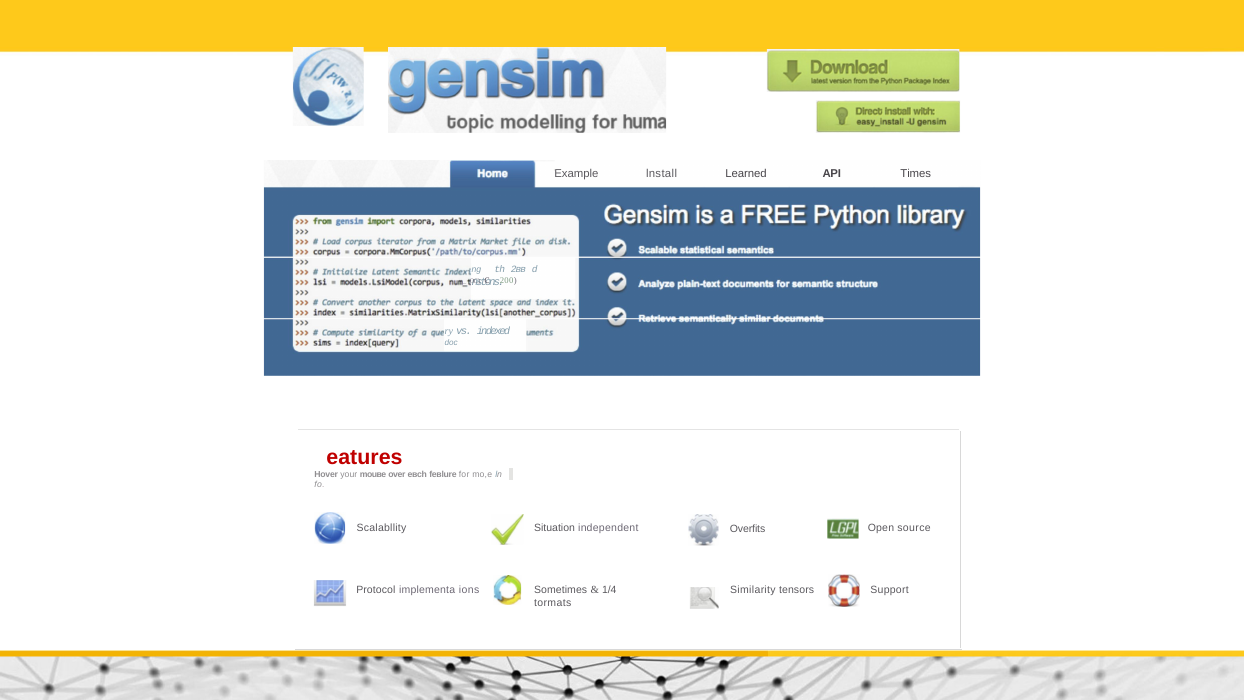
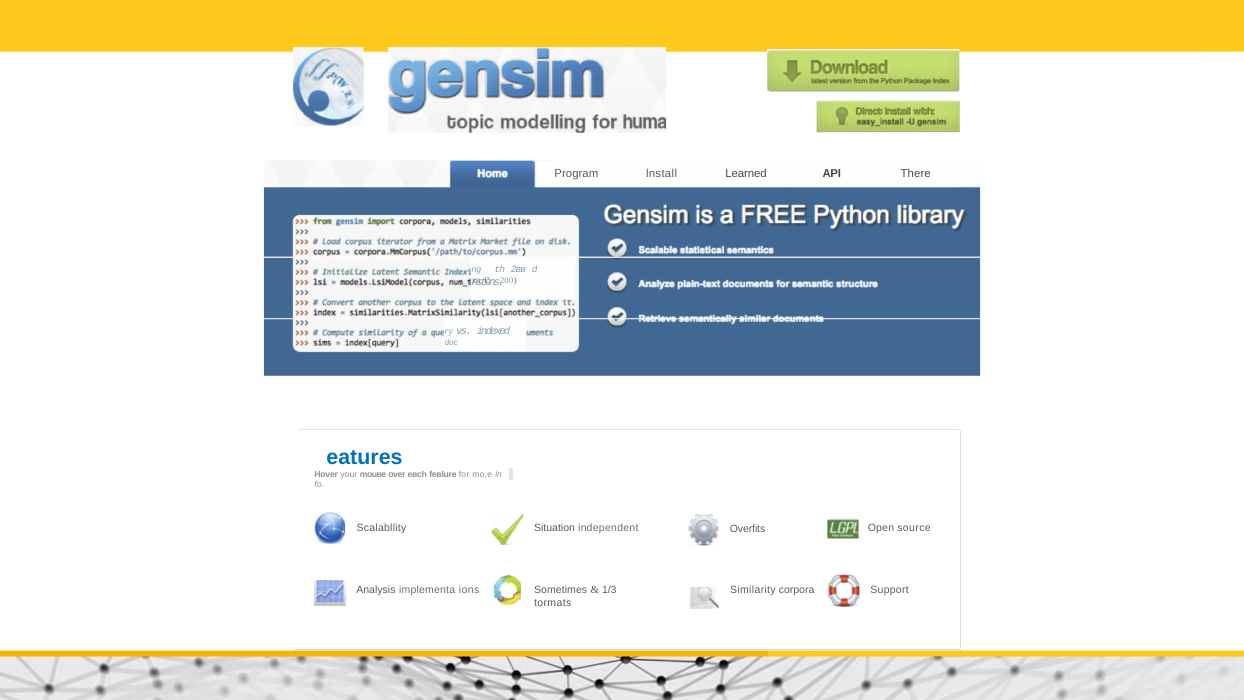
Example: Example -> Program
Times: Times -> There
eatures colour: red -> blue
Protocol: Protocol -> Analysis
1/4: 1/4 -> 1/3
tensors: tensors -> corpora
